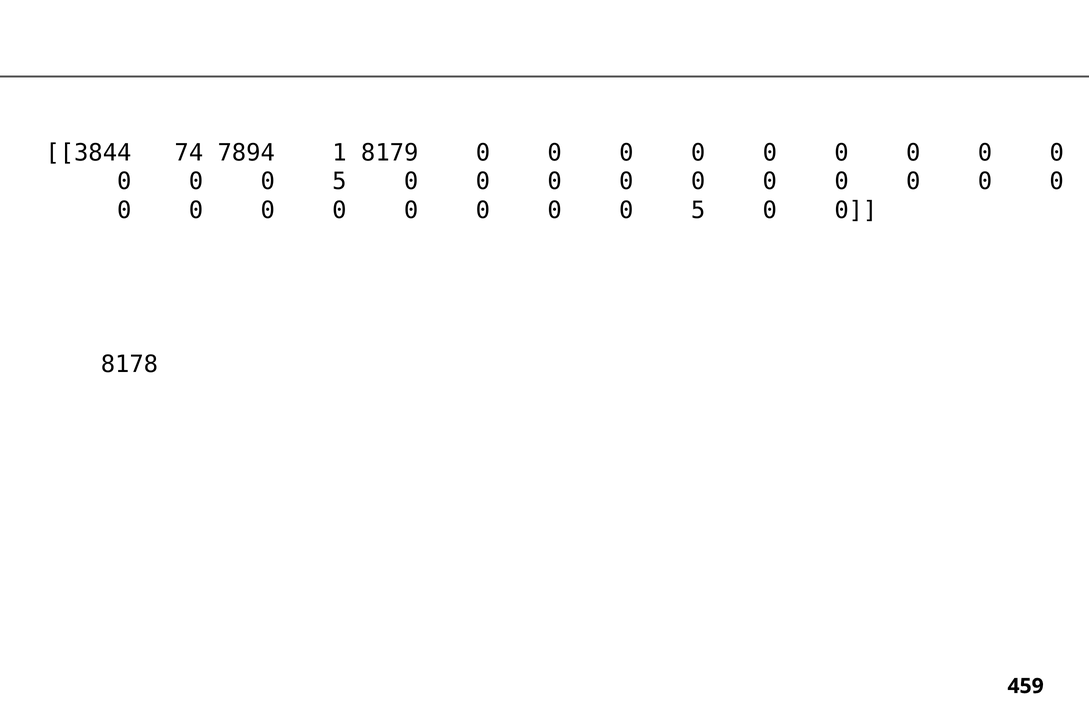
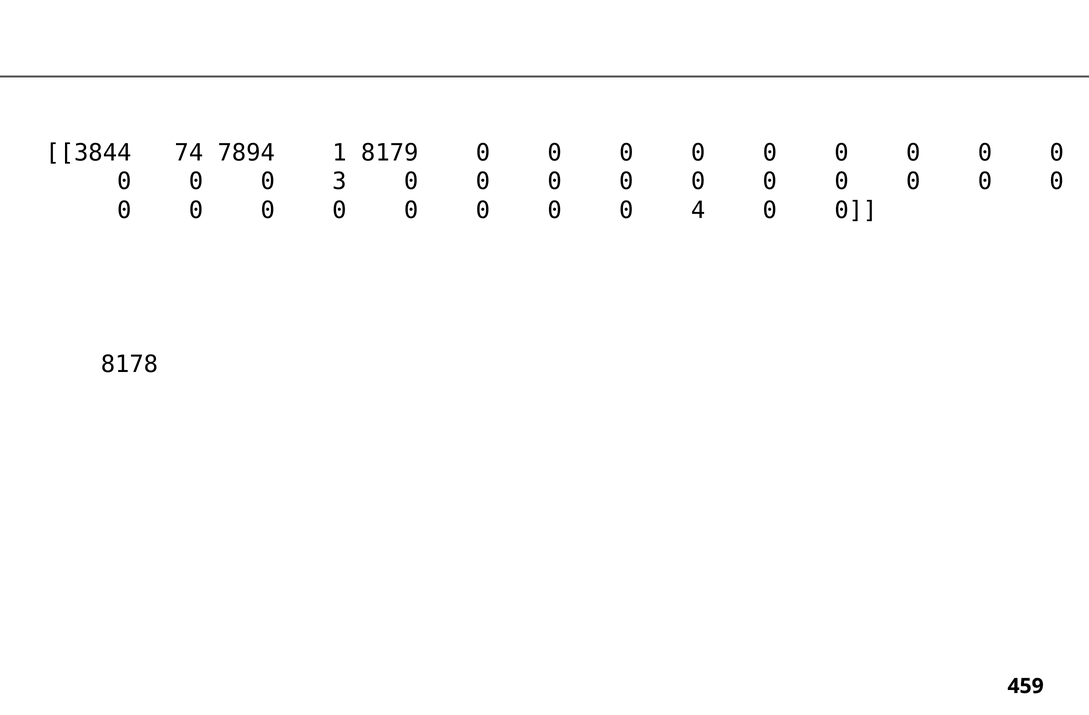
5 at (339, 182): 5 -> 3
5 at (698, 210): 5 -> 4
